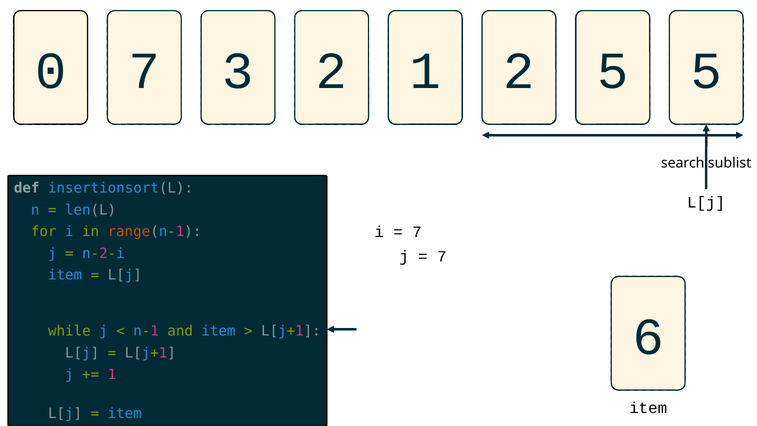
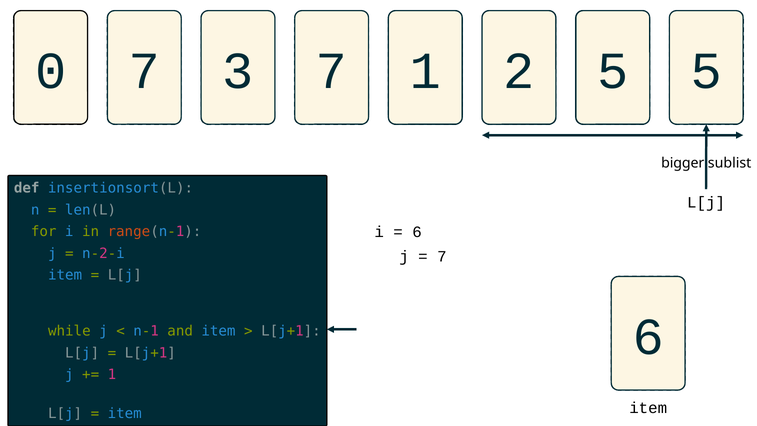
3 2: 2 -> 7
search: search -> bigger
7 at (417, 232): 7 -> 6
